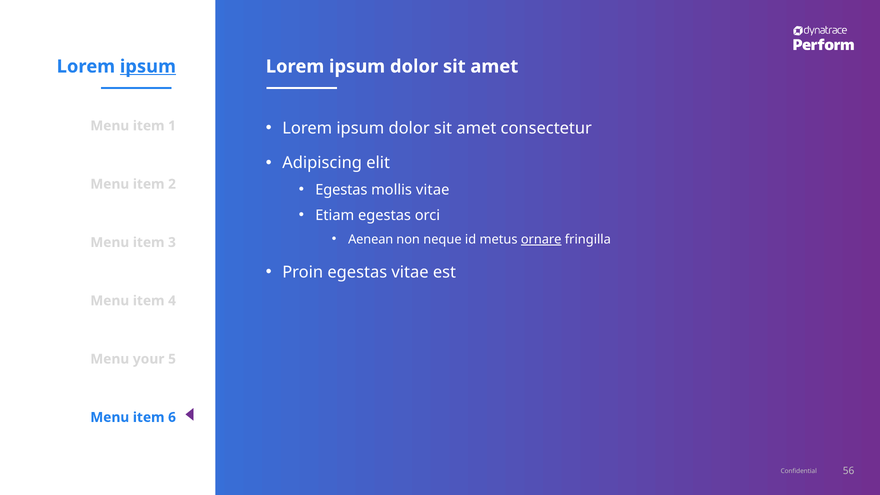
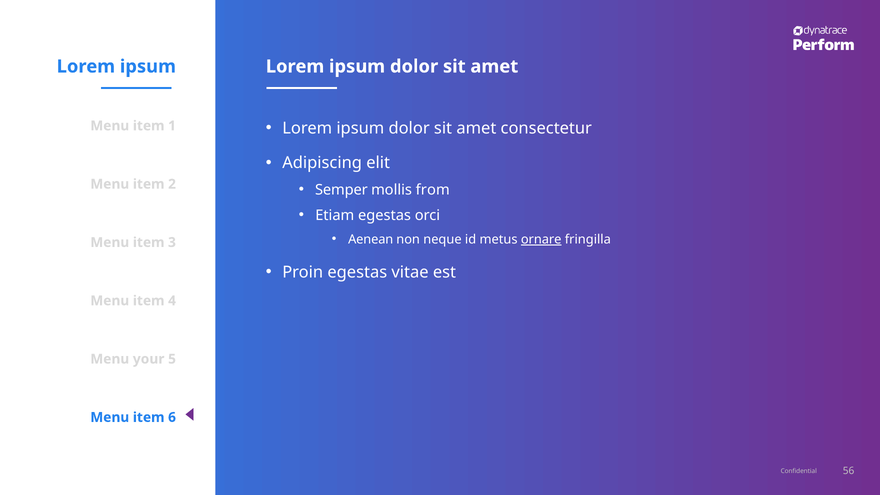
ipsum at (148, 66) underline: present -> none
Egestas at (341, 190): Egestas -> Semper
mollis vitae: vitae -> from
